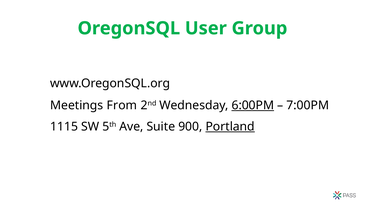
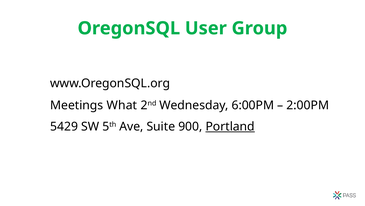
From: From -> What
6:00PM underline: present -> none
7:00PM: 7:00PM -> 2:00PM
1115: 1115 -> 5429
